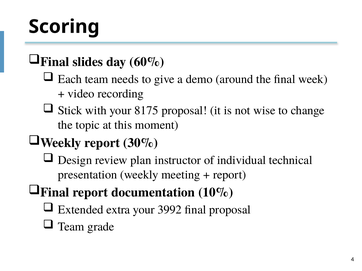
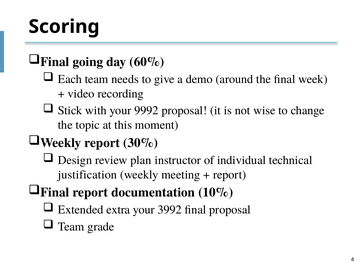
slides: slides -> going
8175: 8175 -> 9992
presentation: presentation -> justification
